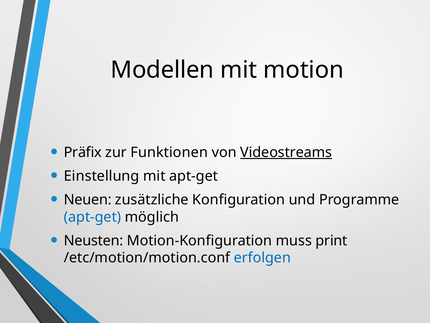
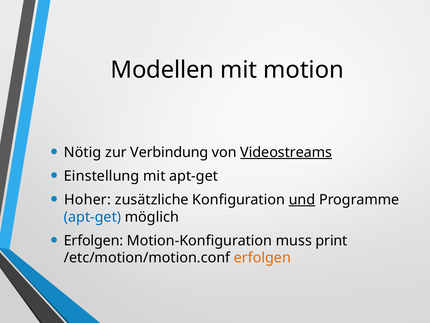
Präfix: Präfix -> Nötig
Funktionen: Funktionen -> Verbindung
Neuen: Neuen -> Hoher
und underline: none -> present
Neusten at (94, 240): Neusten -> Erfolgen
erfolgen at (262, 257) colour: blue -> orange
